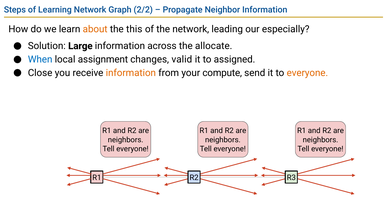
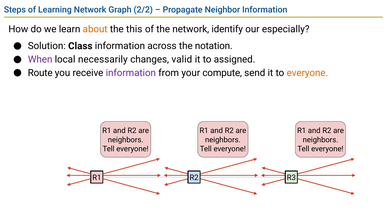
leading: leading -> identify
Large: Large -> Class
allocate: allocate -> notation
When colour: blue -> purple
assignment: assignment -> necessarily
Close: Close -> Route
information at (131, 73) colour: orange -> purple
